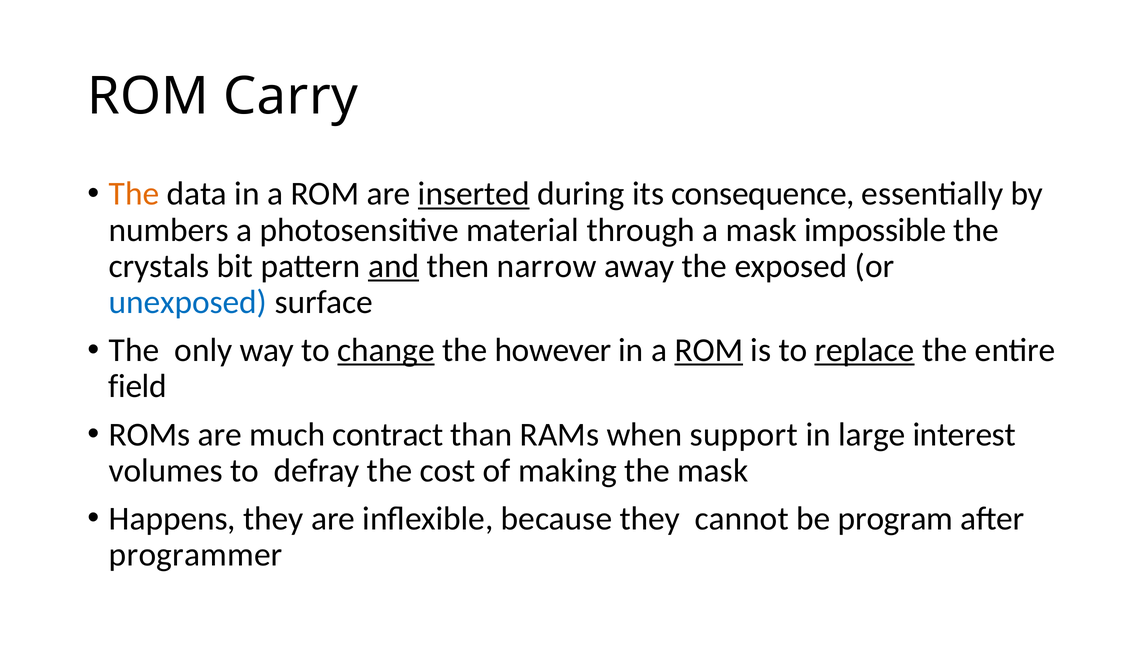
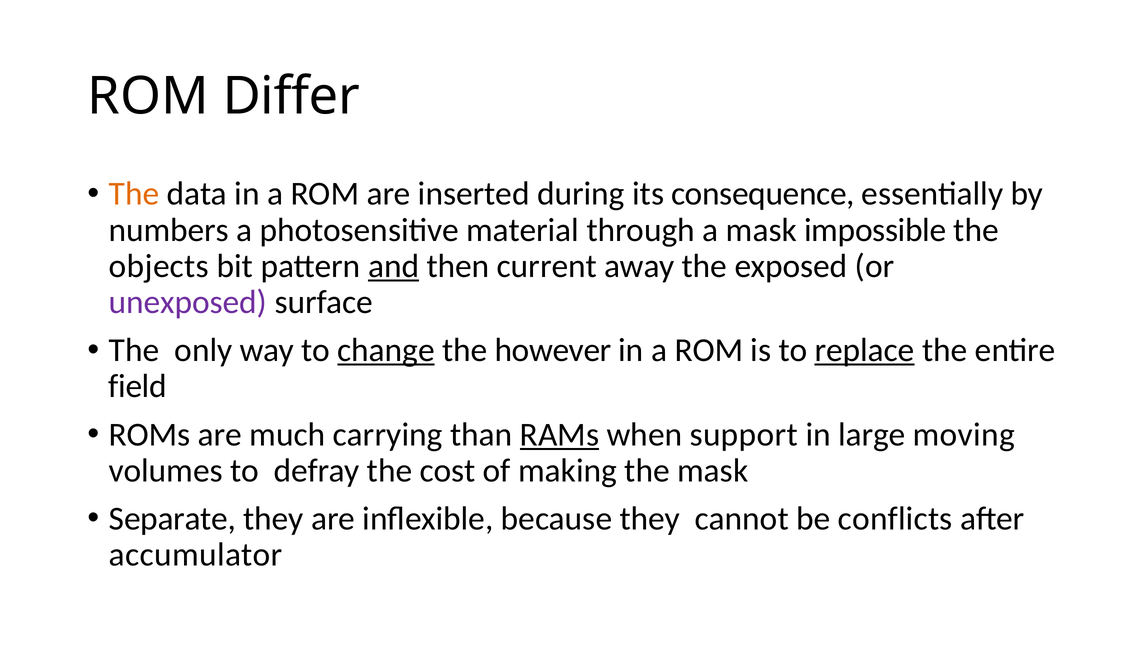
Carry: Carry -> Differ
inserted underline: present -> none
crystals: crystals -> objects
narrow: narrow -> current
unexposed colour: blue -> purple
ROM at (709, 350) underline: present -> none
contract: contract -> carrying
RAMs underline: none -> present
interest: interest -> moving
Happens: Happens -> Separate
program: program -> conflicts
programmer: programmer -> accumulator
